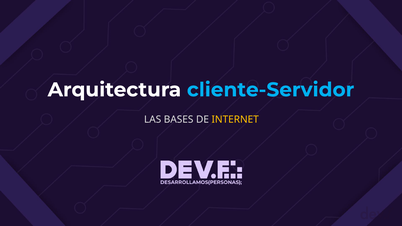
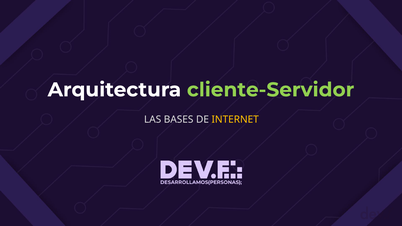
cliente-Servidor colour: light blue -> light green
